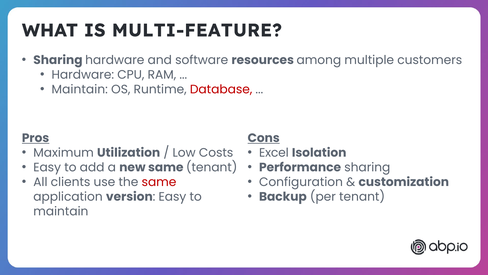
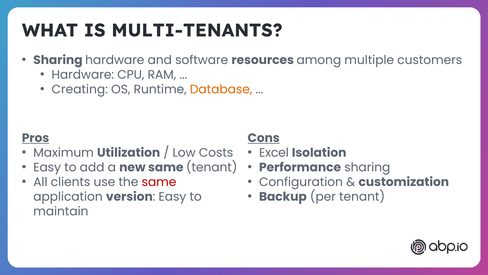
MULTI-FEATURE: MULTI-FEATURE -> MULTI-TENANTS
Maintain at (80, 89): Maintain -> Creating
Database colour: red -> orange
